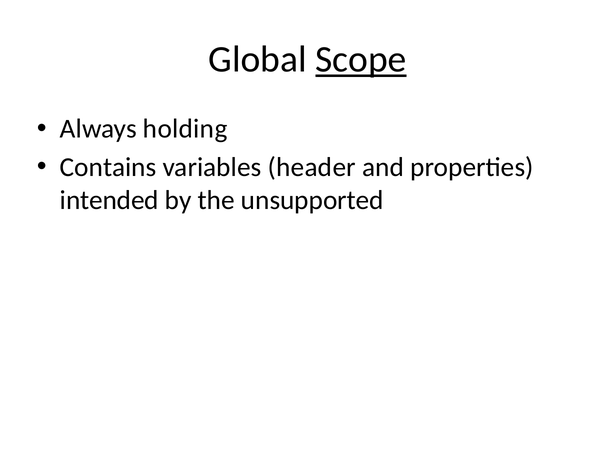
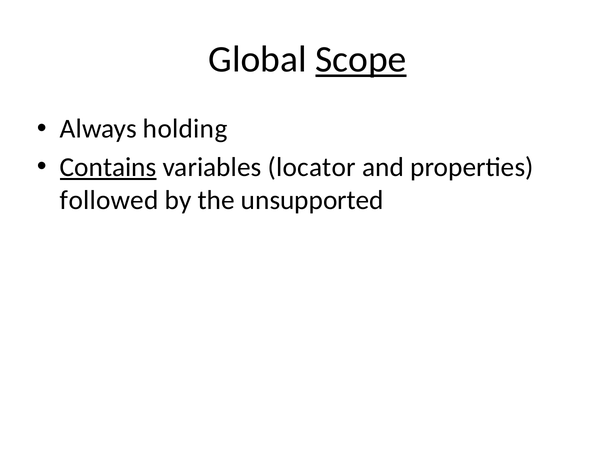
Contains underline: none -> present
header: header -> locator
intended: intended -> followed
